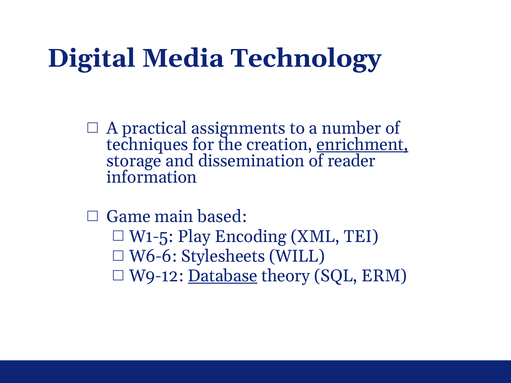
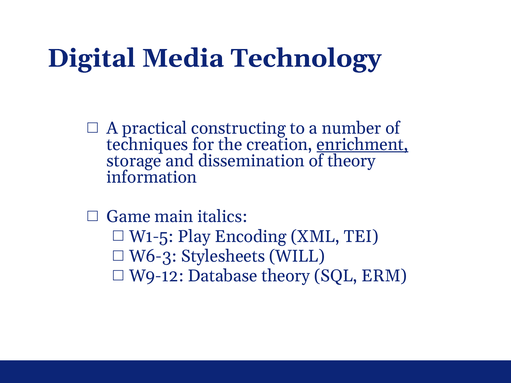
assignments: assignments -> constructing
of reader: reader -> theory
based: based -> italics
W6-6: W6-6 -> W6-3
Database underline: present -> none
